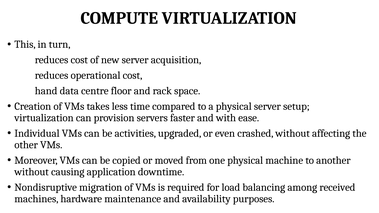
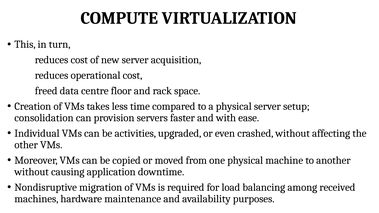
hand: hand -> freed
virtualization at (44, 118): virtualization -> consolidation
